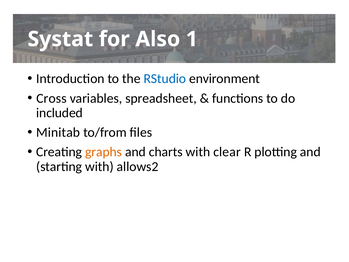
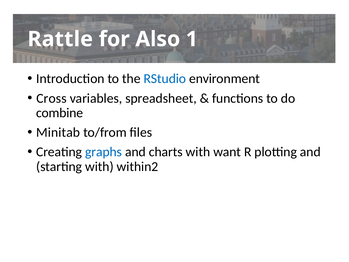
Systat: Systat -> Rattle
included: included -> combine
graphs colour: orange -> blue
clear: clear -> want
allows2: allows2 -> within2
